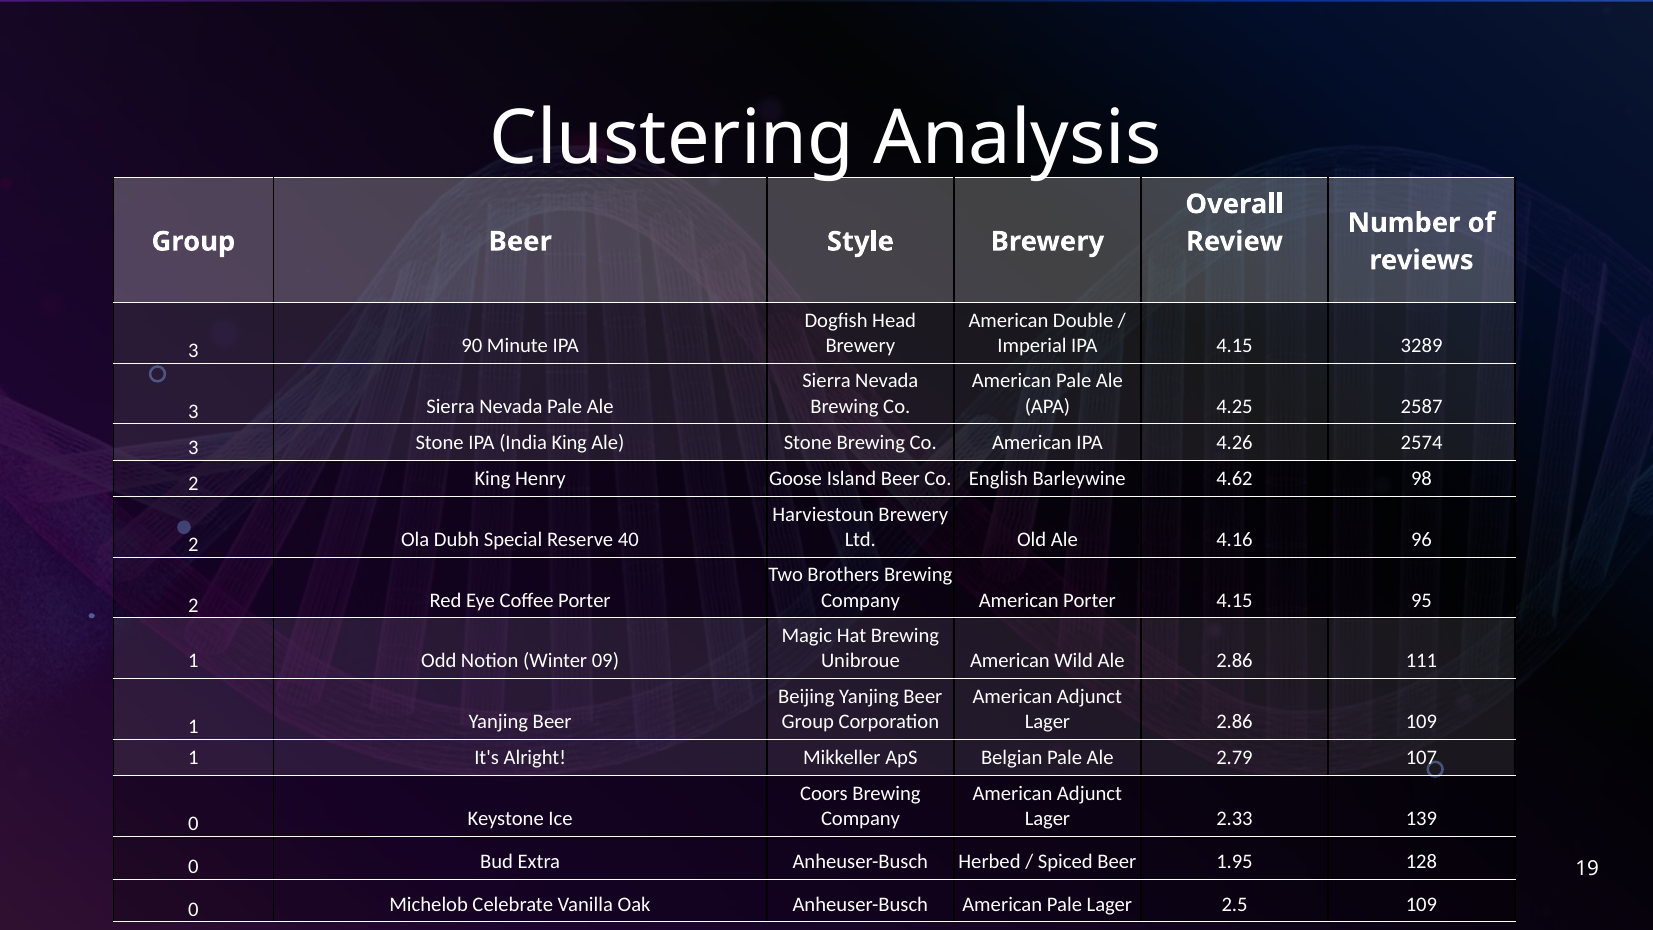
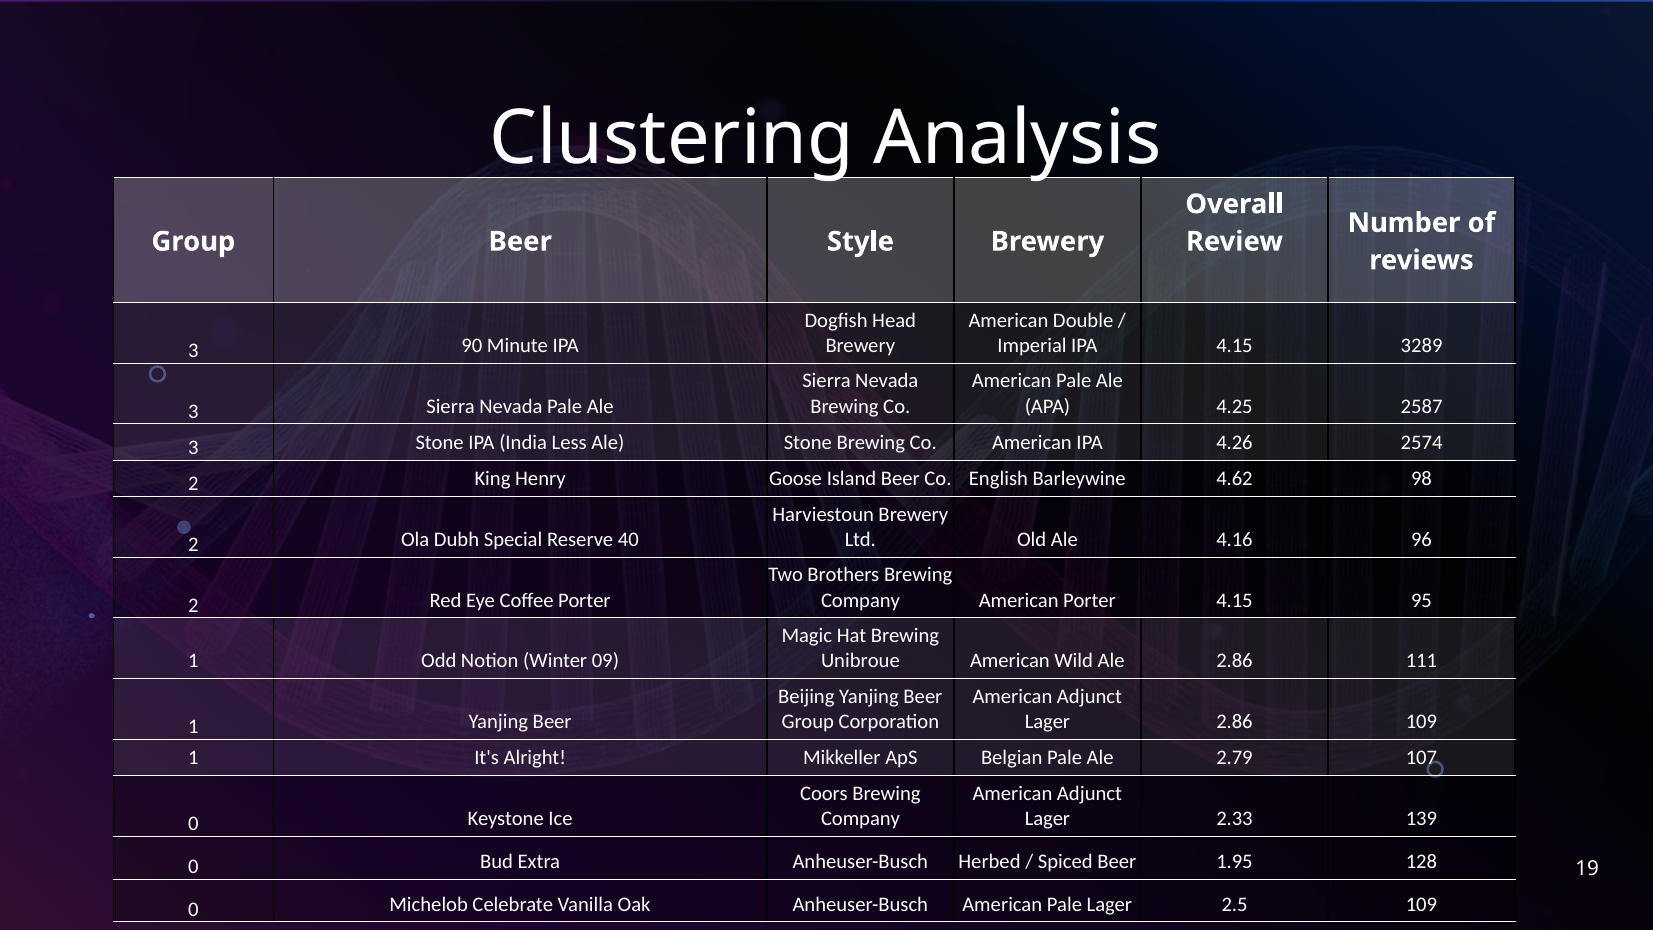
India King: King -> Less
